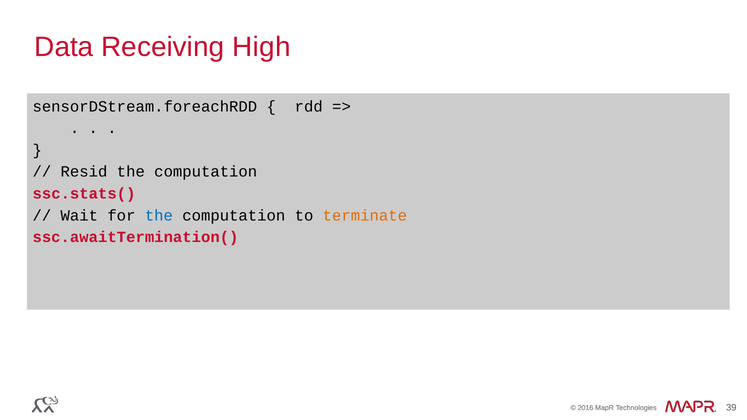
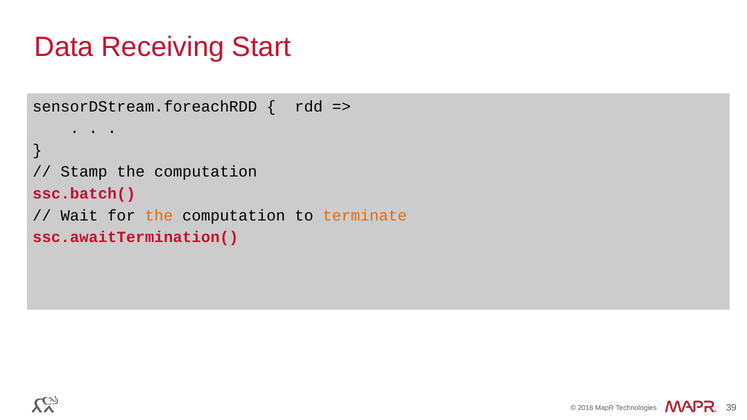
High: High -> Start
Resid: Resid -> Stamp
ssc.stats(: ssc.stats( -> ssc.batch(
the at (159, 216) colour: blue -> orange
